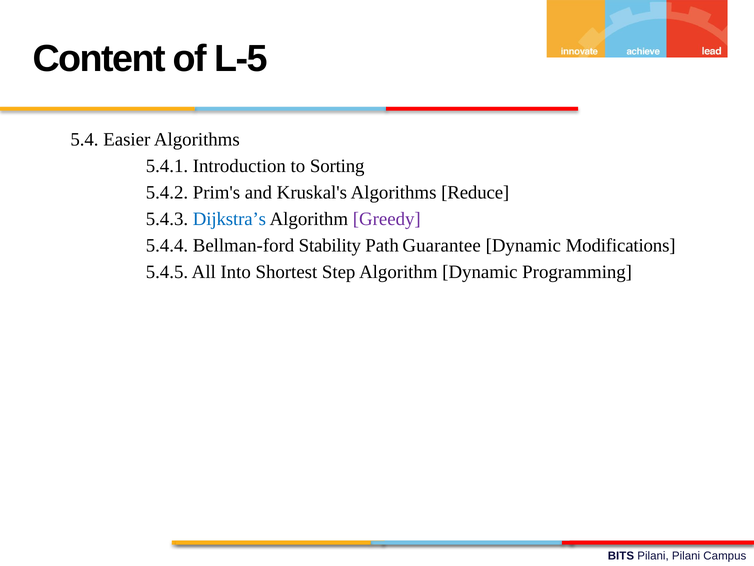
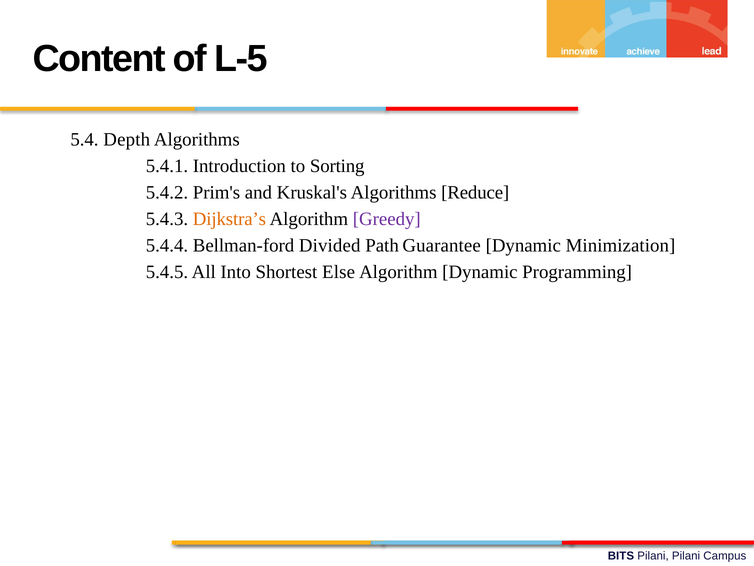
Easier: Easier -> Depth
Dijkstra’s colour: blue -> orange
Stability: Stability -> Divided
Modifications: Modifications -> Minimization
Step: Step -> Else
